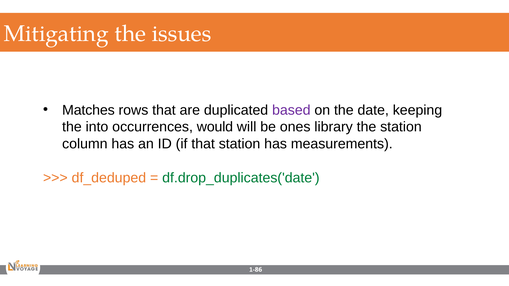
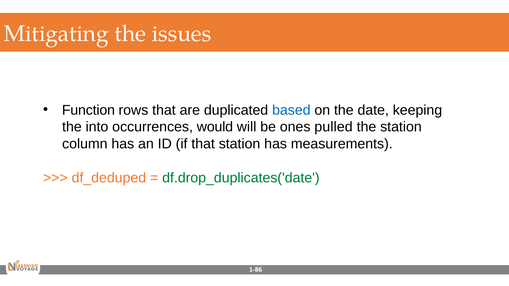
Matches: Matches -> Function
based colour: purple -> blue
library: library -> pulled
